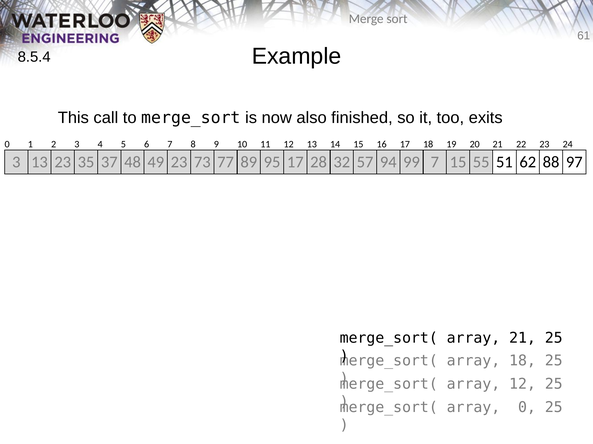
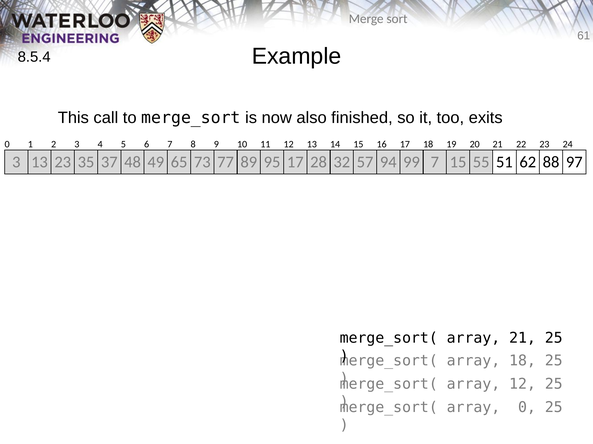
49 23: 23 -> 65
